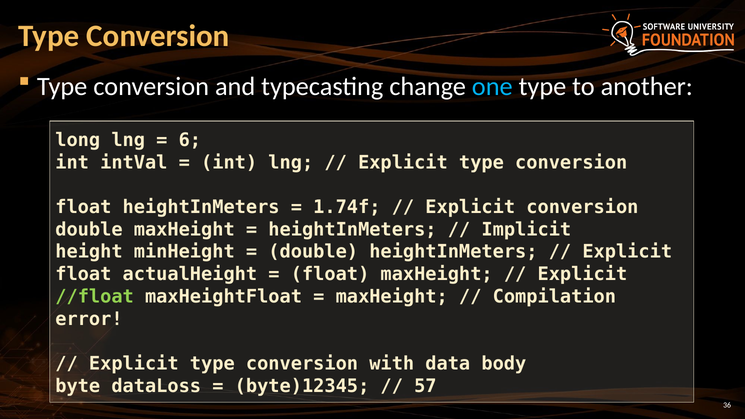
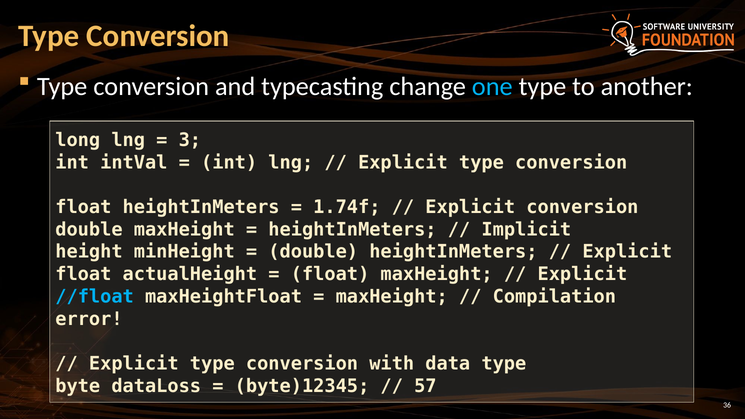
6: 6 -> 3
//float colour: light green -> light blue
data body: body -> type
